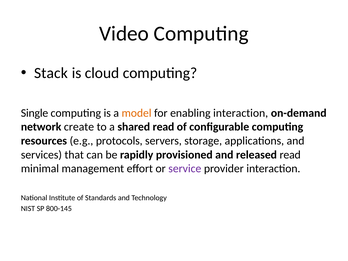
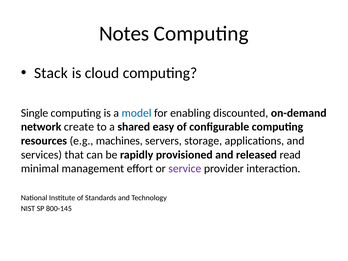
Video: Video -> Notes
model colour: orange -> blue
enabling interaction: interaction -> discounted
shared read: read -> easy
protocols: protocols -> machines
